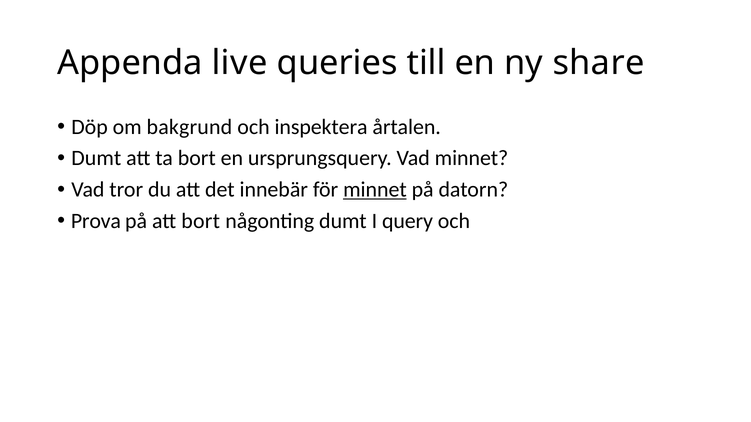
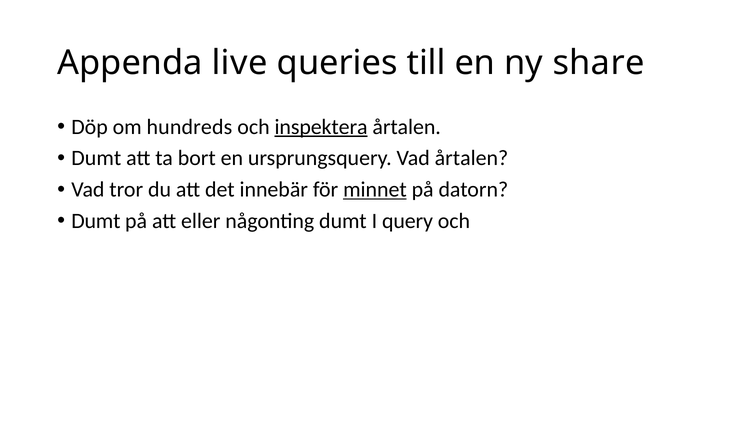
bakgrund: bakgrund -> hundreds
inspektera underline: none -> present
Vad minnet: minnet -> årtalen
Prova at (96, 221): Prova -> Dumt
att bort: bort -> eller
